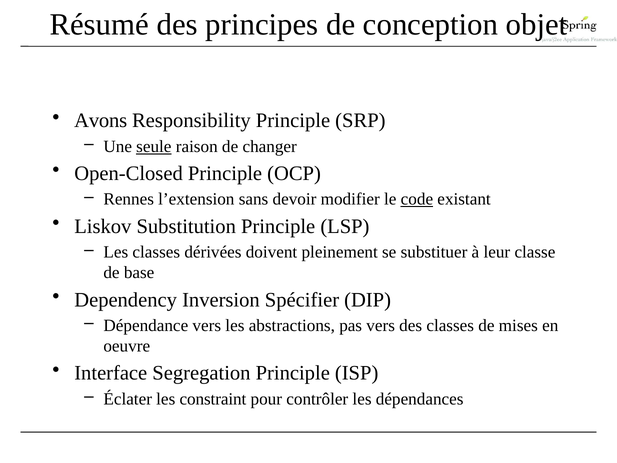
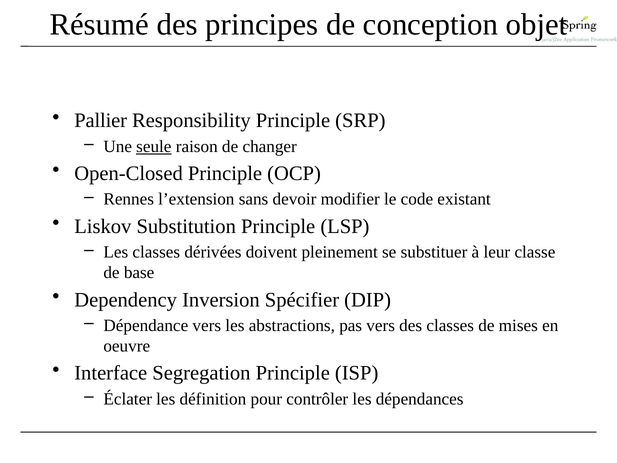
Avons: Avons -> Pallier
code underline: present -> none
constraint: constraint -> définition
